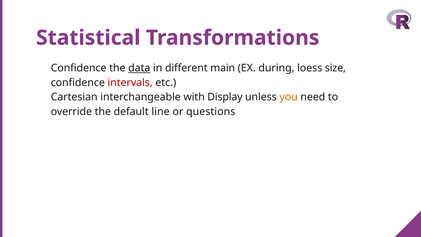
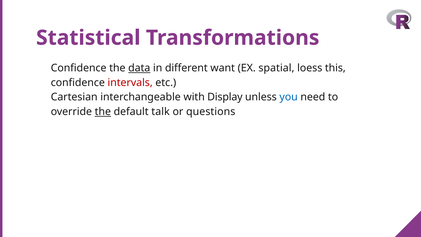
main: main -> want
during: during -> spatial
size: size -> this
you colour: orange -> blue
the at (103, 112) underline: none -> present
line: line -> talk
